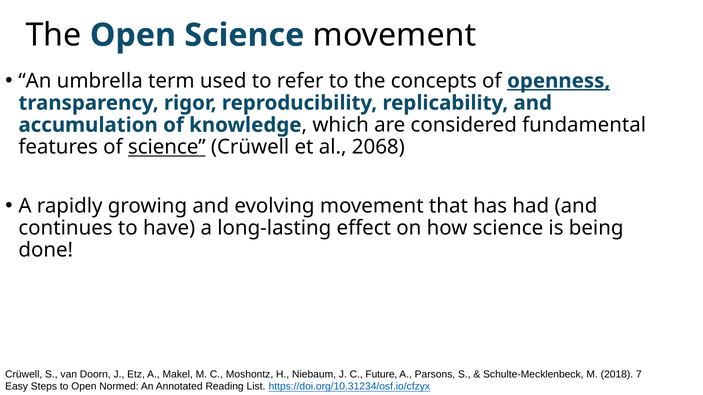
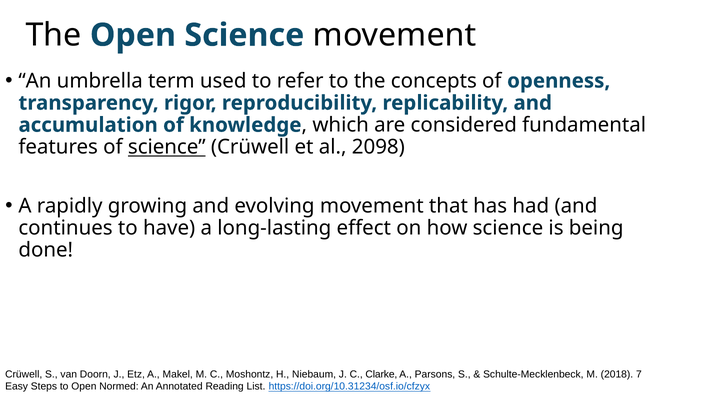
openness underline: present -> none
2068: 2068 -> 2098
Future: Future -> Clarke
